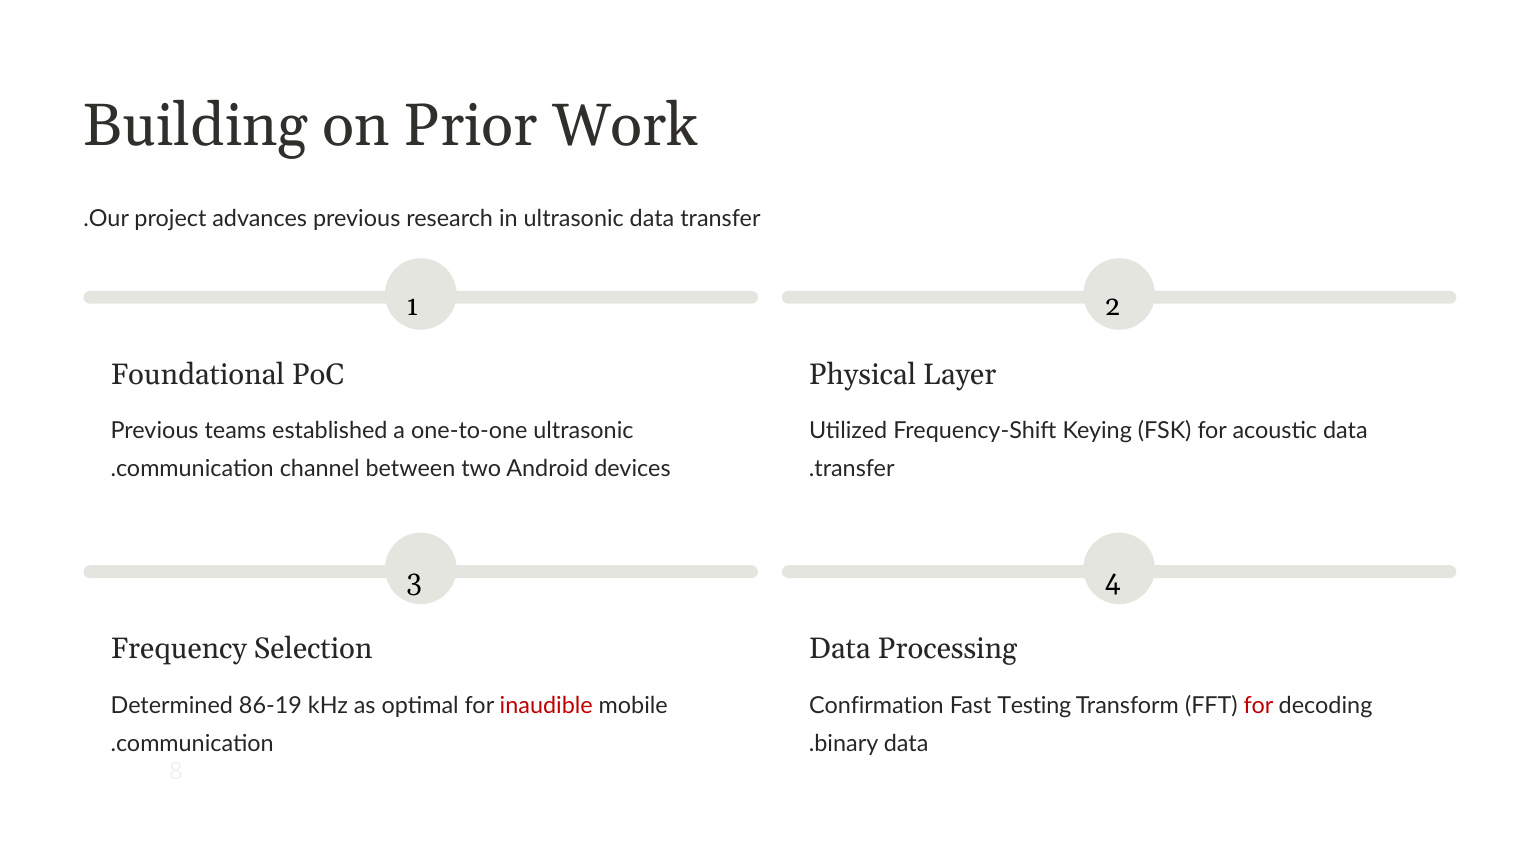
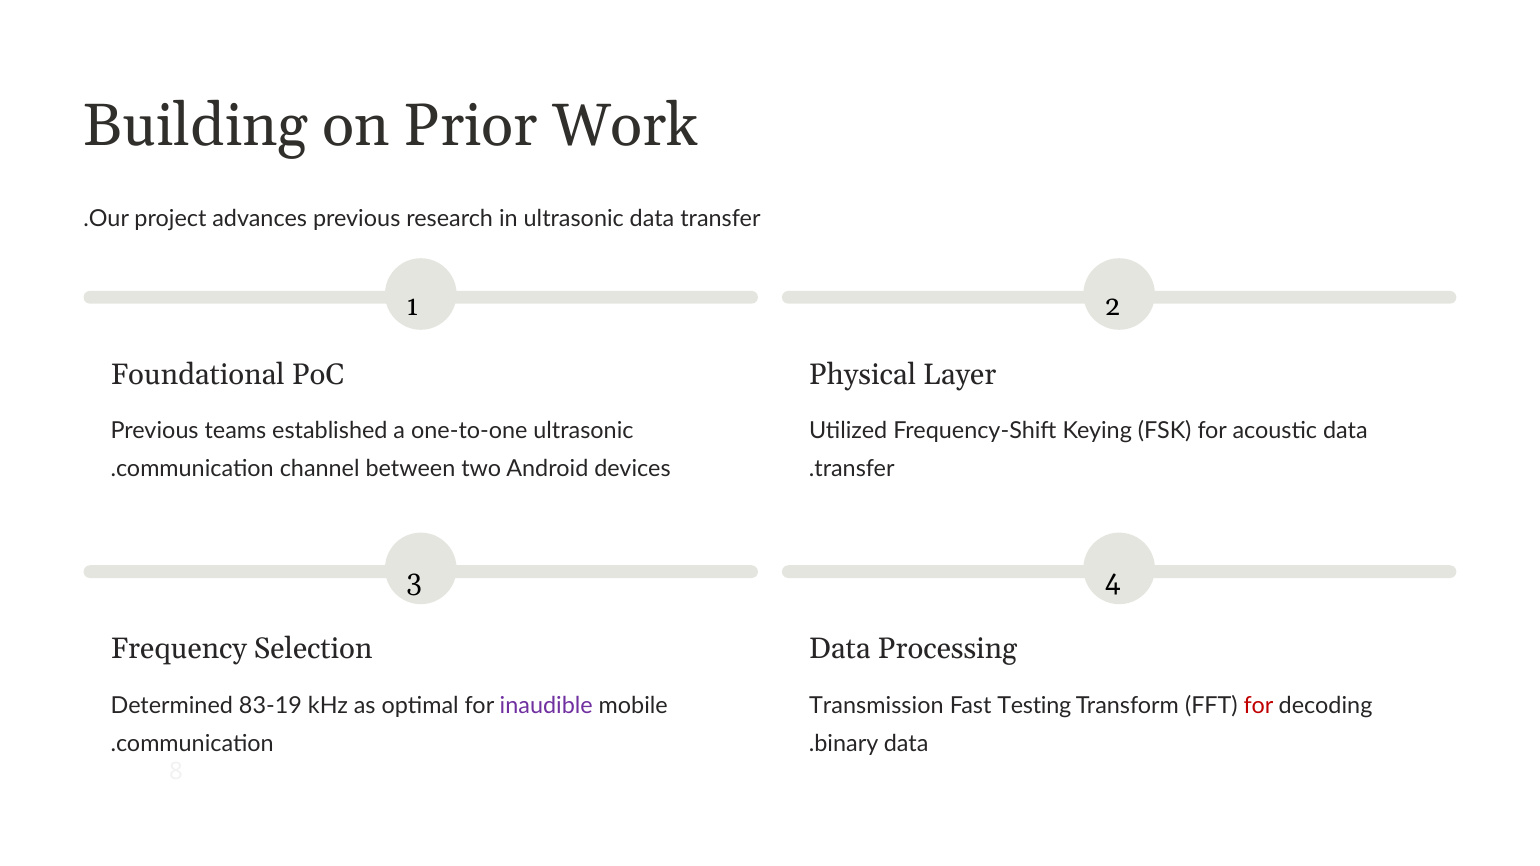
86-19: 86-19 -> 83-19
inaudible colour: red -> purple
Confirmation: Confirmation -> Transmission
